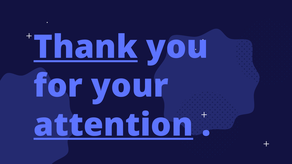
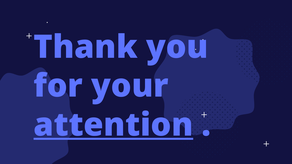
Thank underline: present -> none
